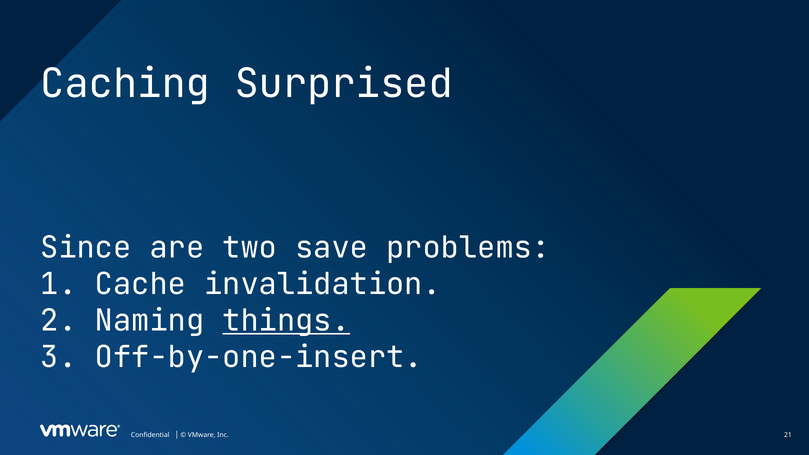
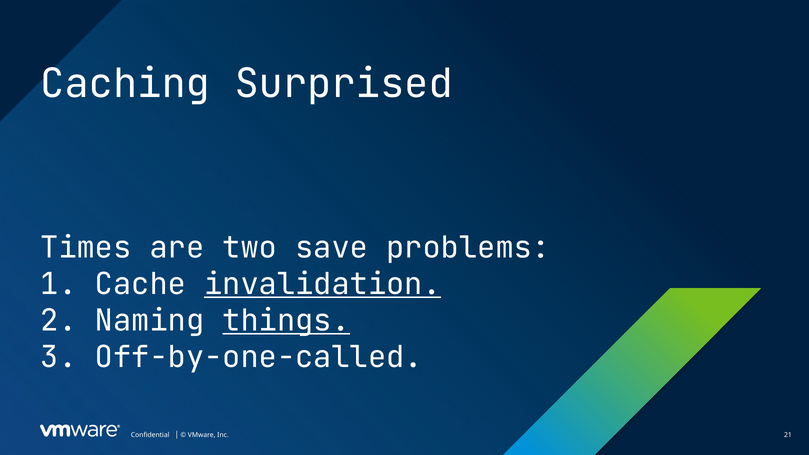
Since: Since -> Times
invalidation underline: none -> present
Off-by-one-insert: Off-by-one-insert -> Off-by-one-called
